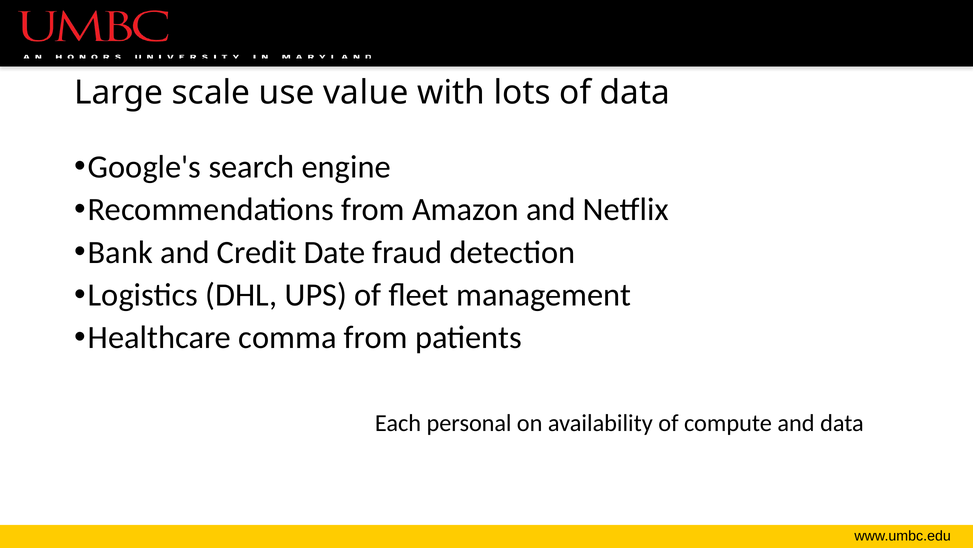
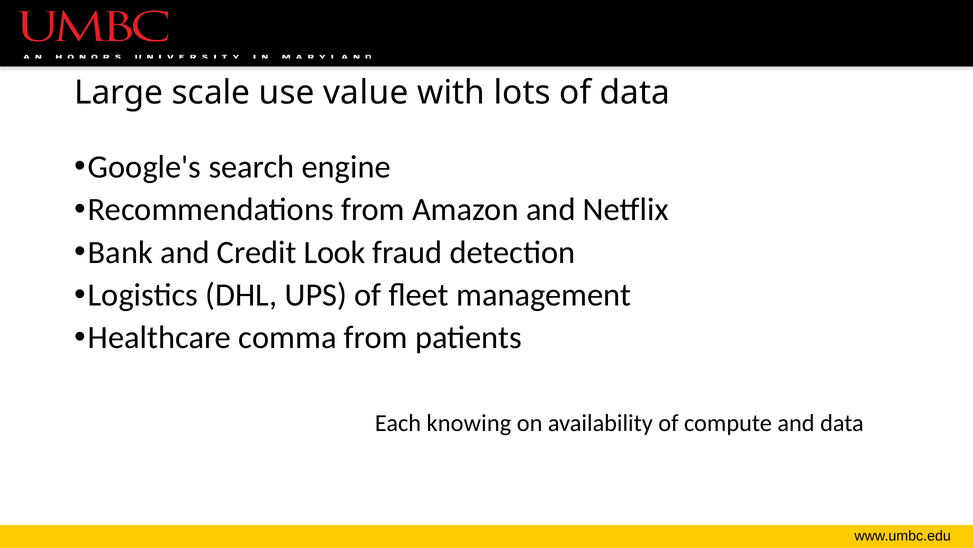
Date: Date -> Look
personal: personal -> knowing
